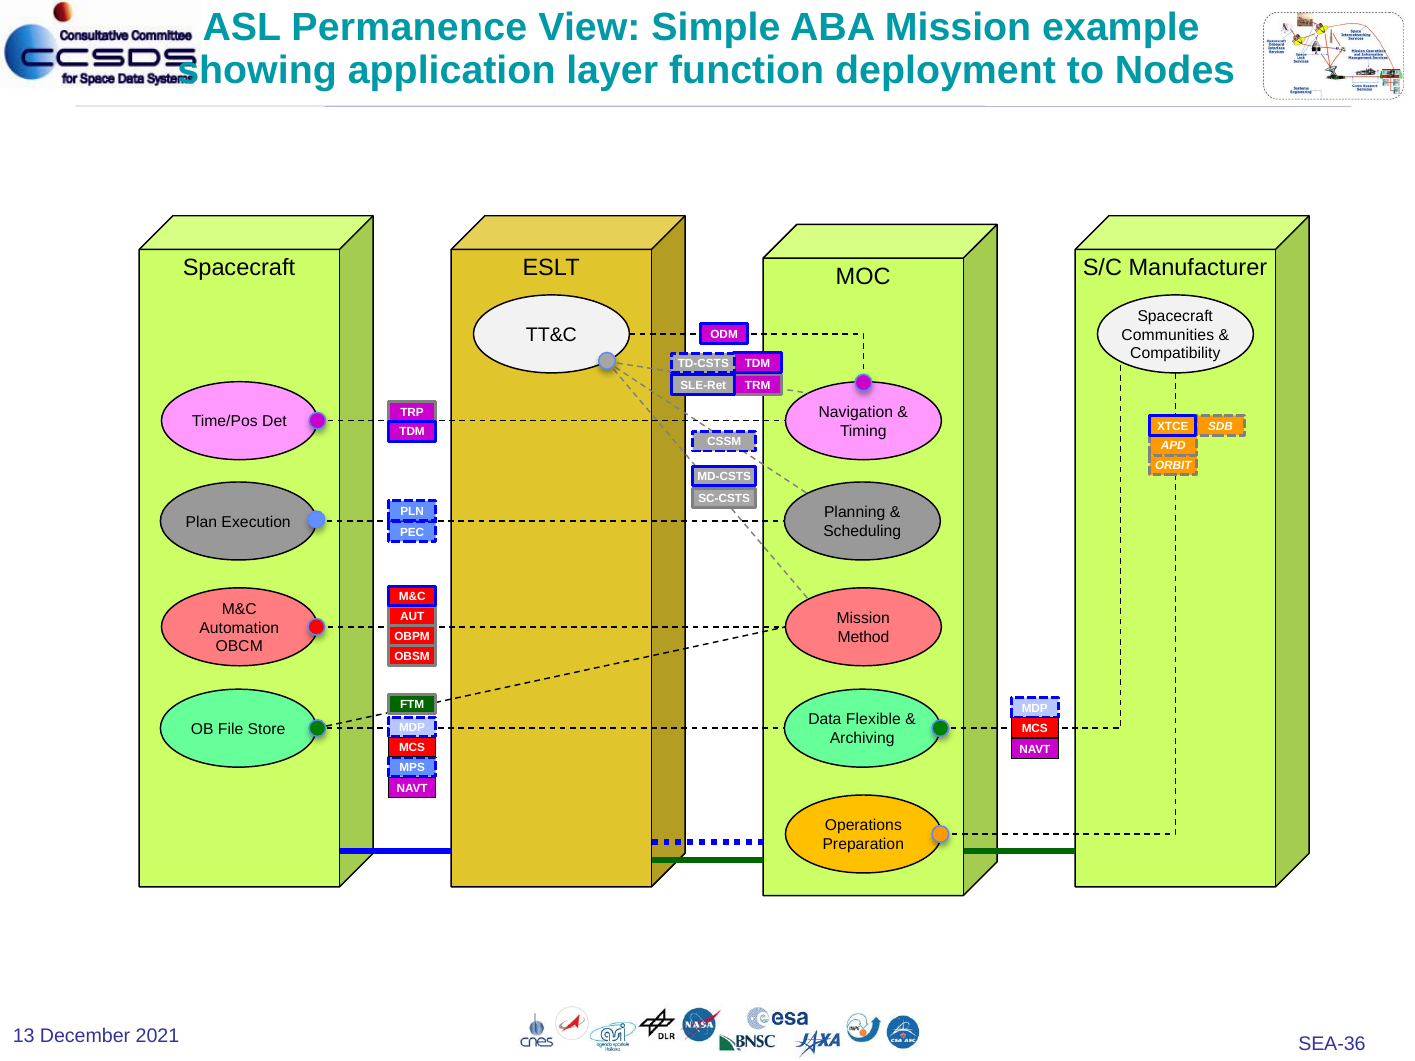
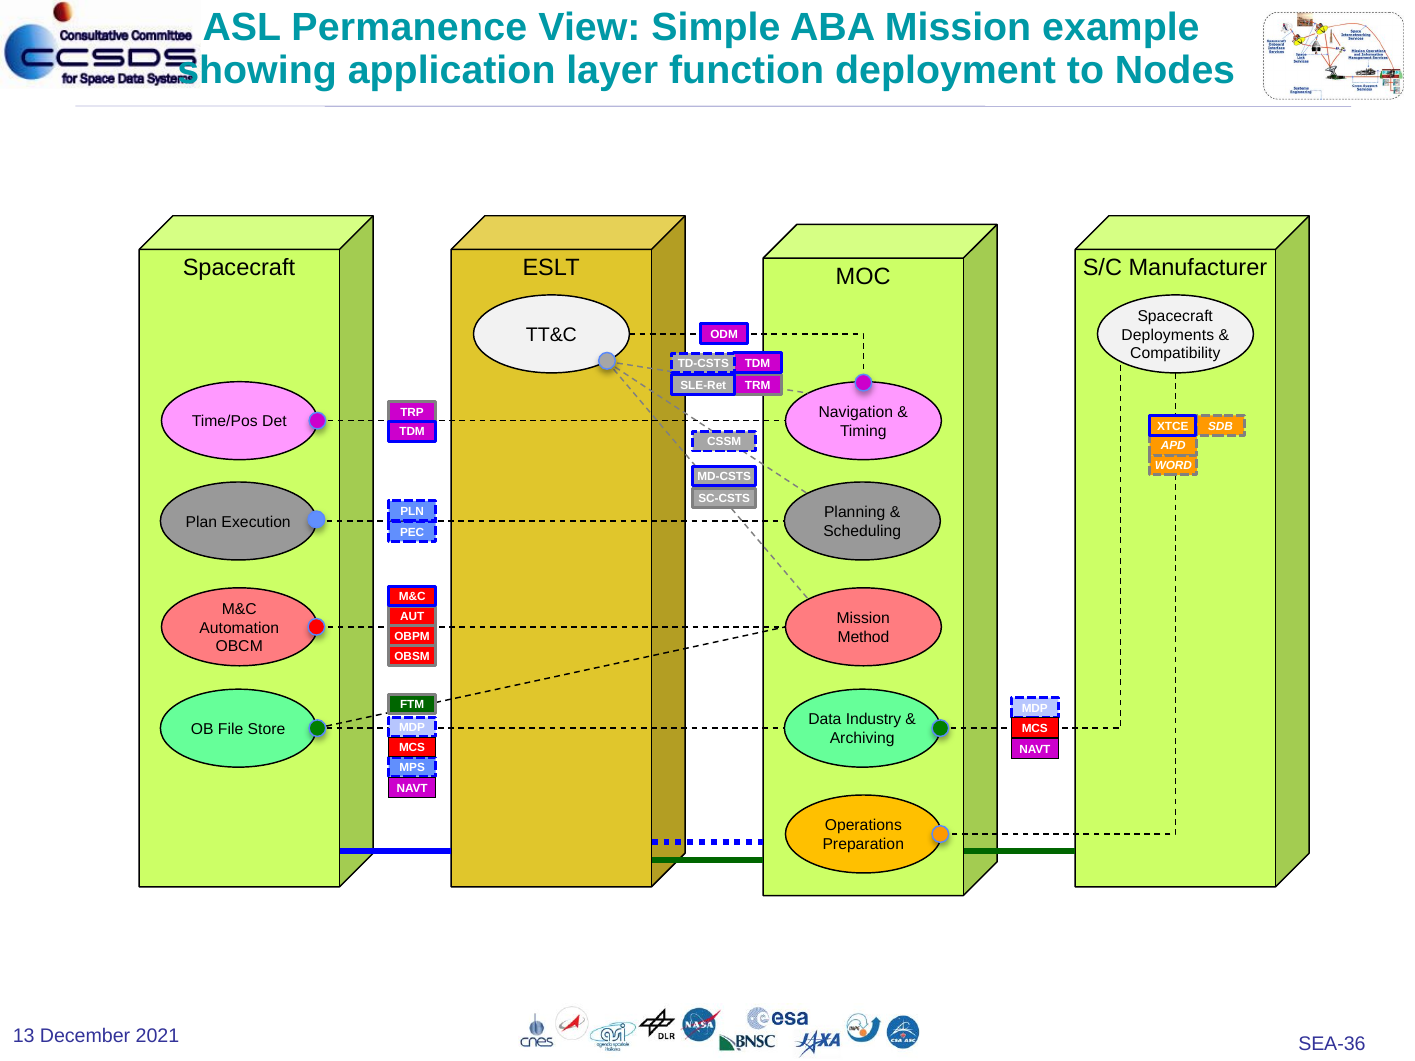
Communities: Communities -> Deployments
ORBIT: ORBIT -> WORD
Flexible: Flexible -> Industry
